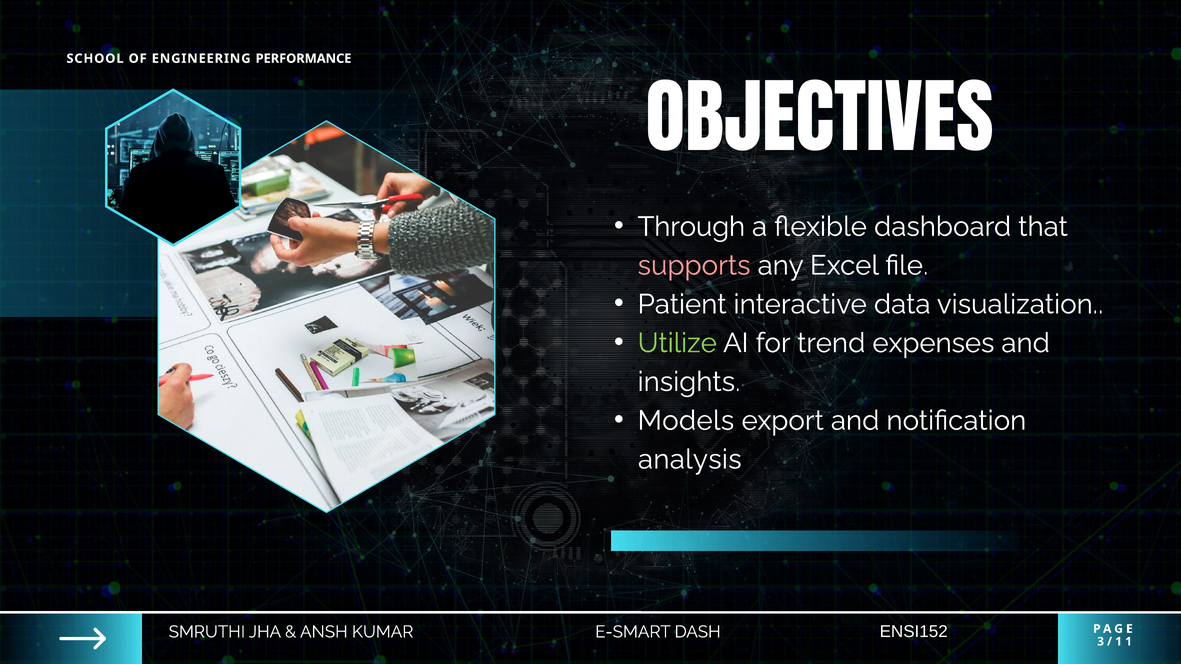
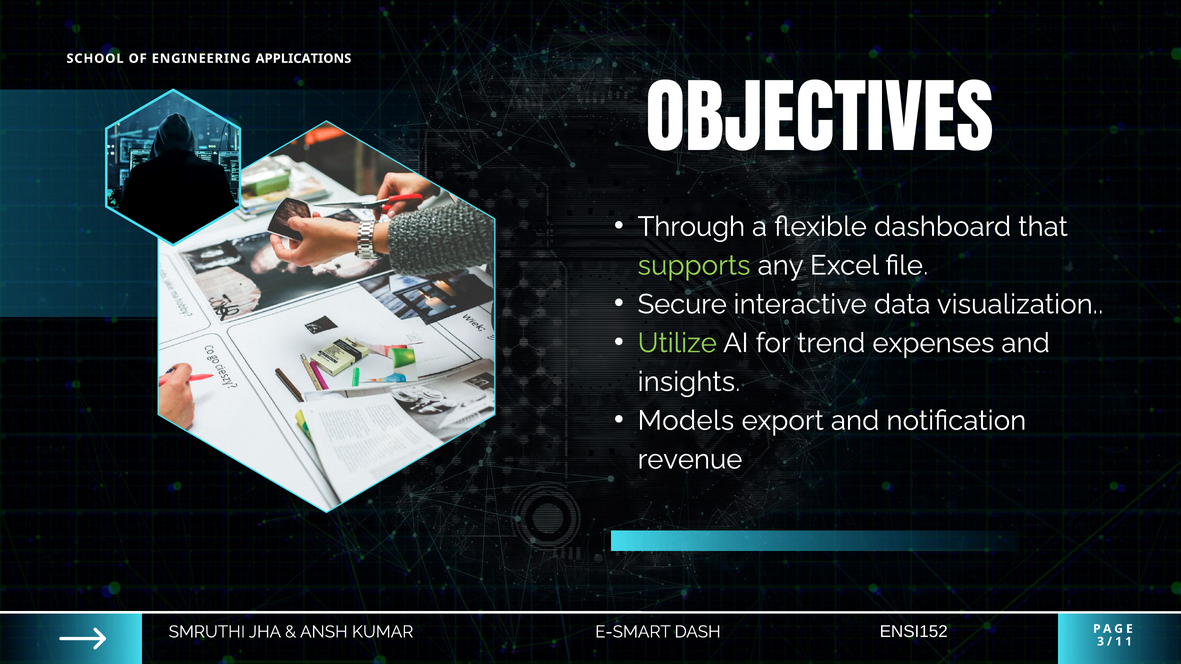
PERFORMANCE: PERFORMANCE -> APPLICATIONS
supports colour: pink -> light green
Patient: Patient -> Secure
analysis: analysis -> revenue
